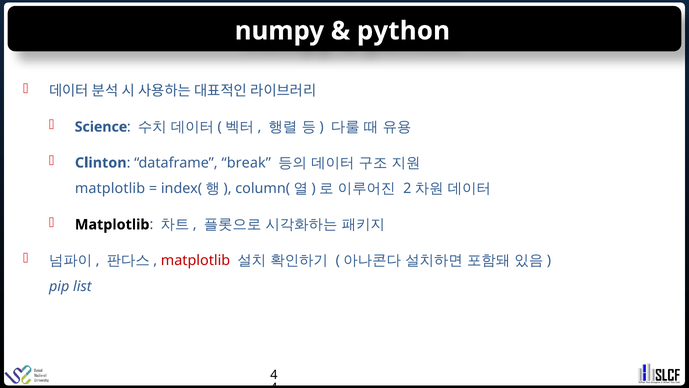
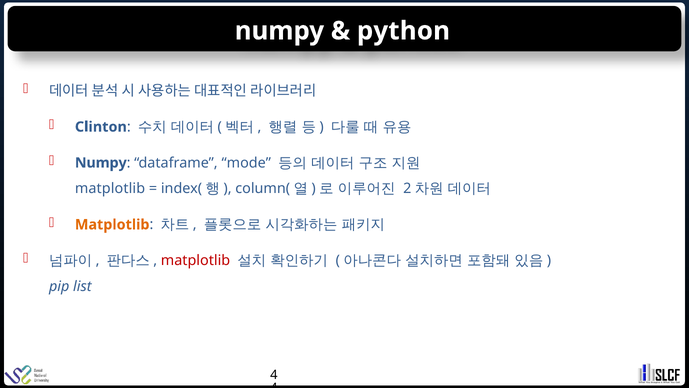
Science: Science -> Clinton
Clinton at (101, 163): Clinton -> Numpy
break: break -> mode
Matplotlib at (112, 224) colour: black -> orange
